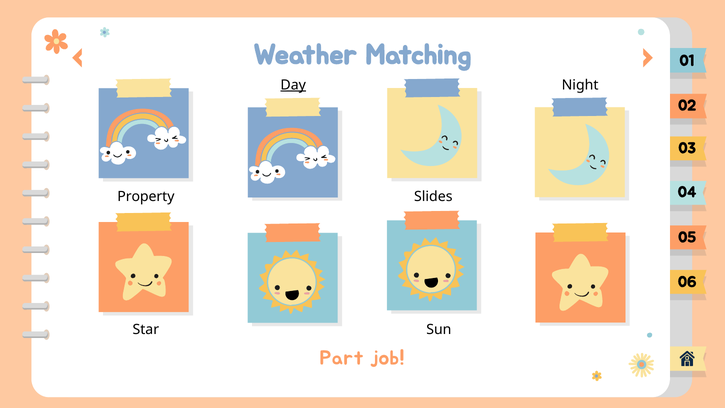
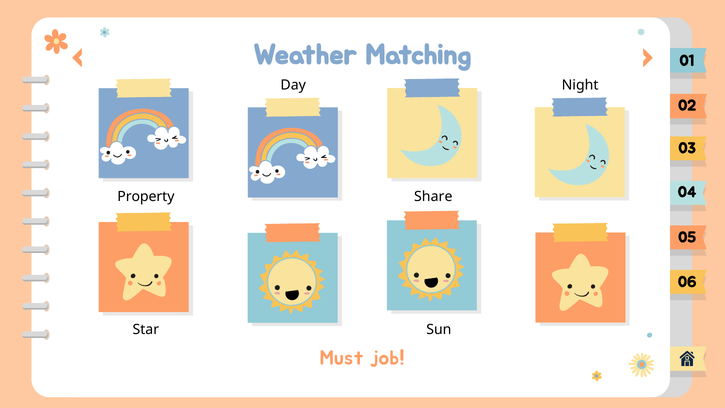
Day underline: present -> none
Slides: Slides -> Share
Part: Part -> Must
